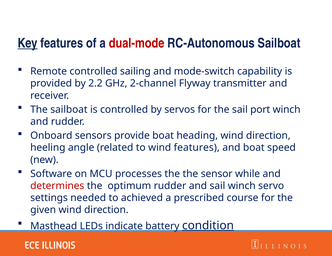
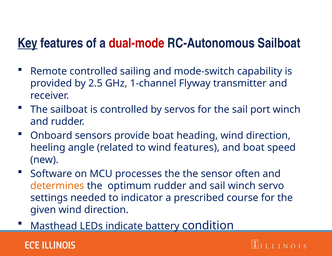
2.2: 2.2 -> 2.5
2-channel: 2-channel -> 1-channel
while: while -> often
determines colour: red -> orange
achieved: achieved -> indicator
condition underline: present -> none
